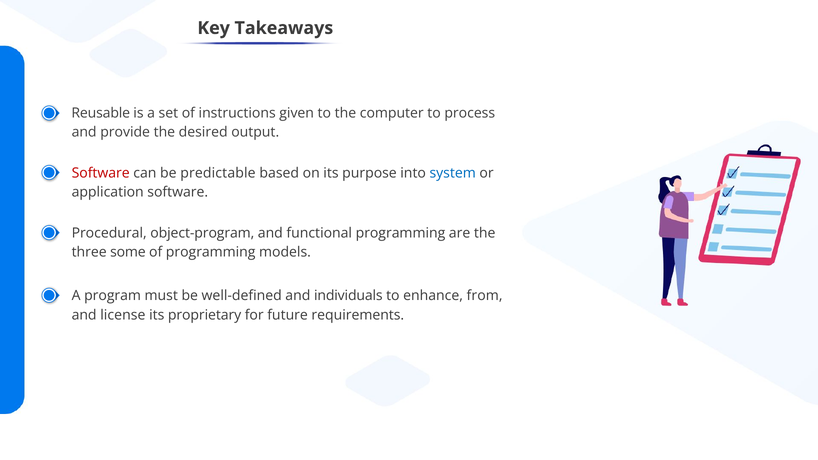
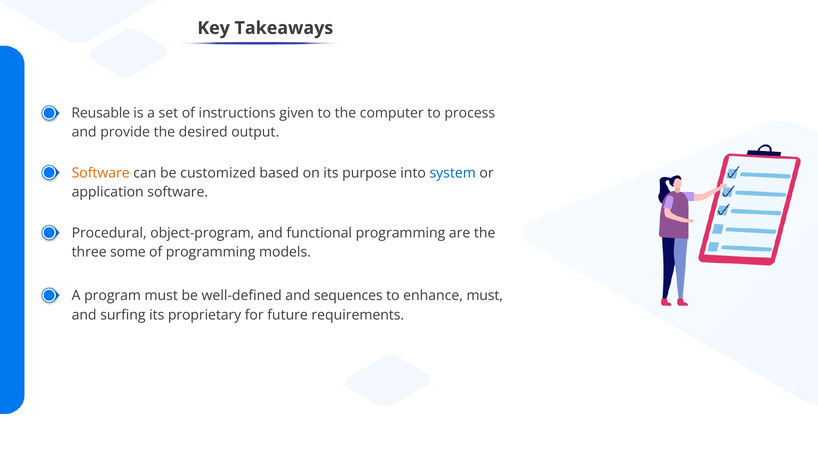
Software at (101, 173) colour: red -> orange
predictable: predictable -> customized
individuals: individuals -> sequences
enhance from: from -> must
license: license -> surfing
